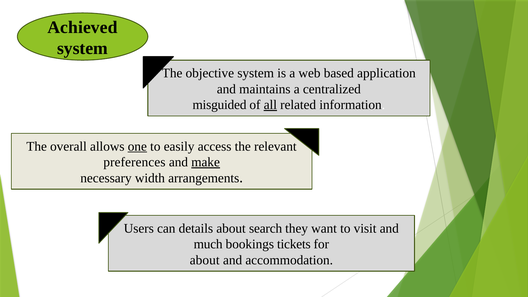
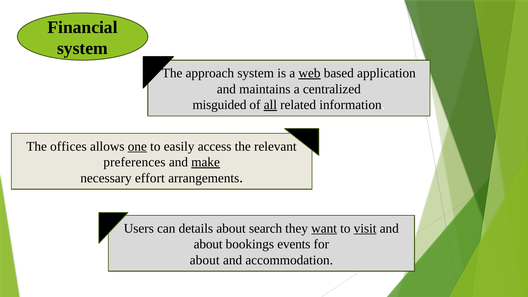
Achieved: Achieved -> Financial
objective: objective -> approach
web underline: none -> present
overall: overall -> offices
width: width -> effort
want underline: none -> present
visit underline: none -> present
much at (208, 244): much -> about
tickets: tickets -> events
